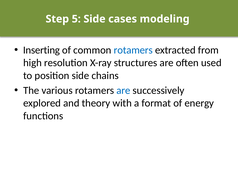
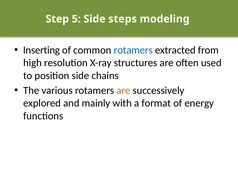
cases: cases -> steps
are at (123, 90) colour: blue -> orange
theory: theory -> mainly
